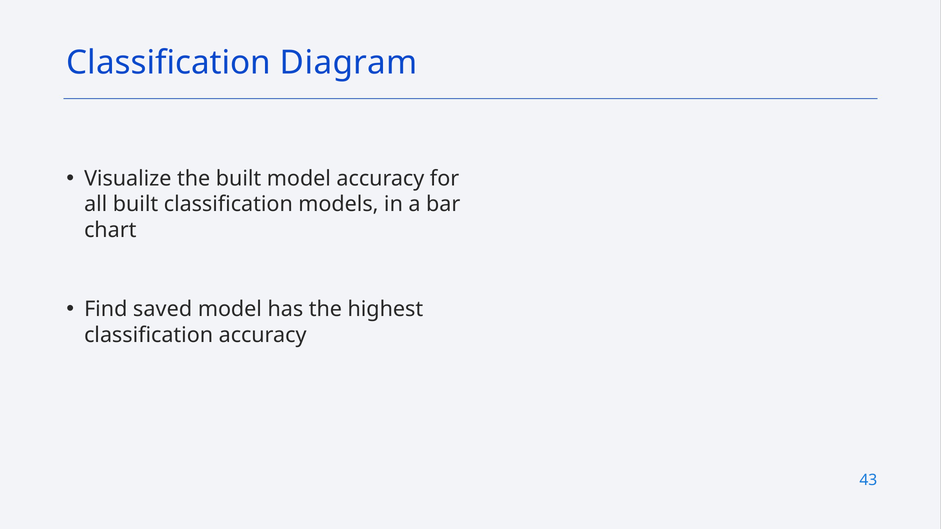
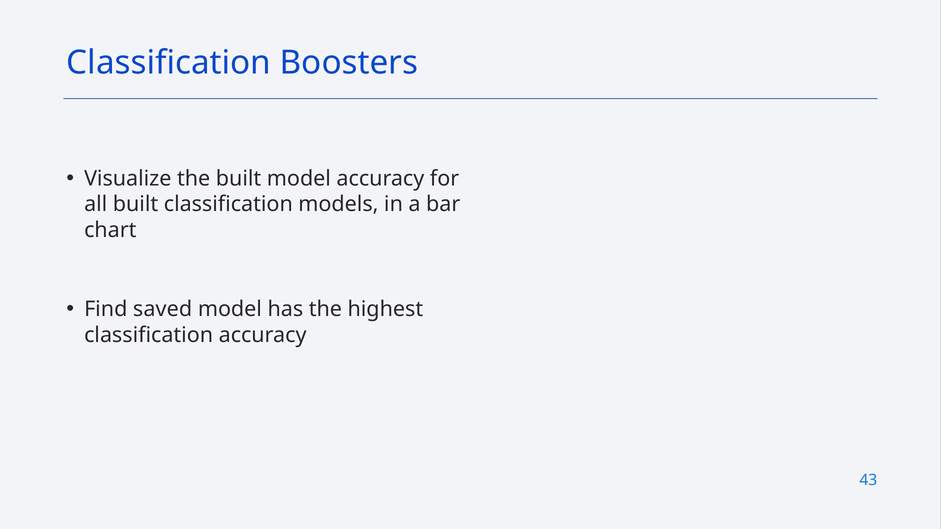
Diagram: Diagram -> Boosters
